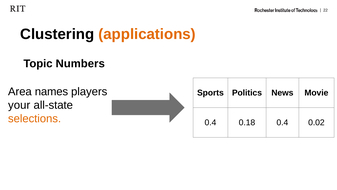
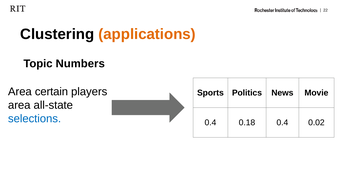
names: names -> certain
your at (19, 105): your -> area
selections colour: orange -> blue
